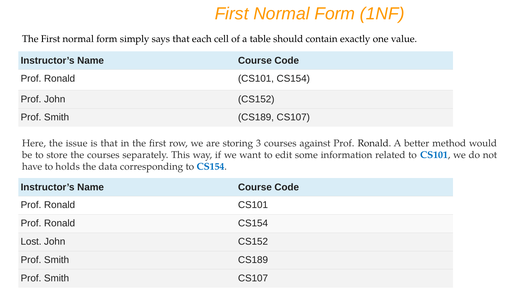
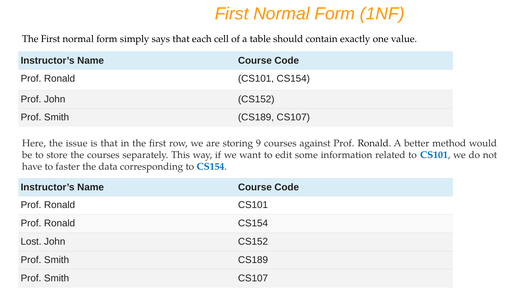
3: 3 -> 9
holds: holds -> faster
